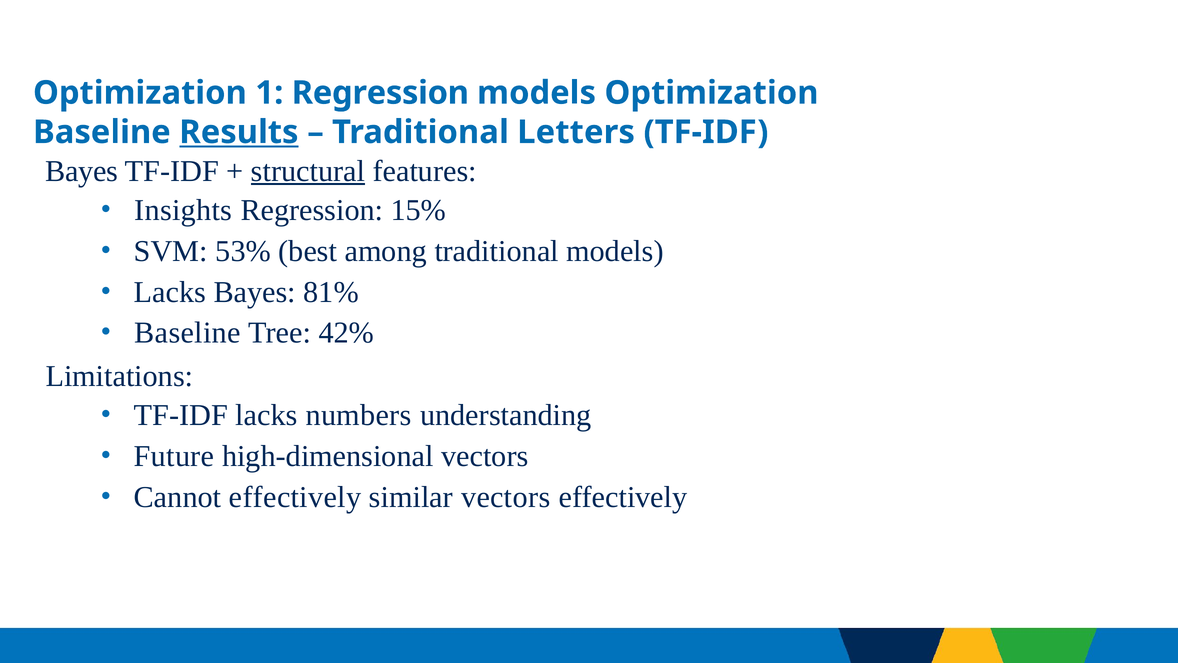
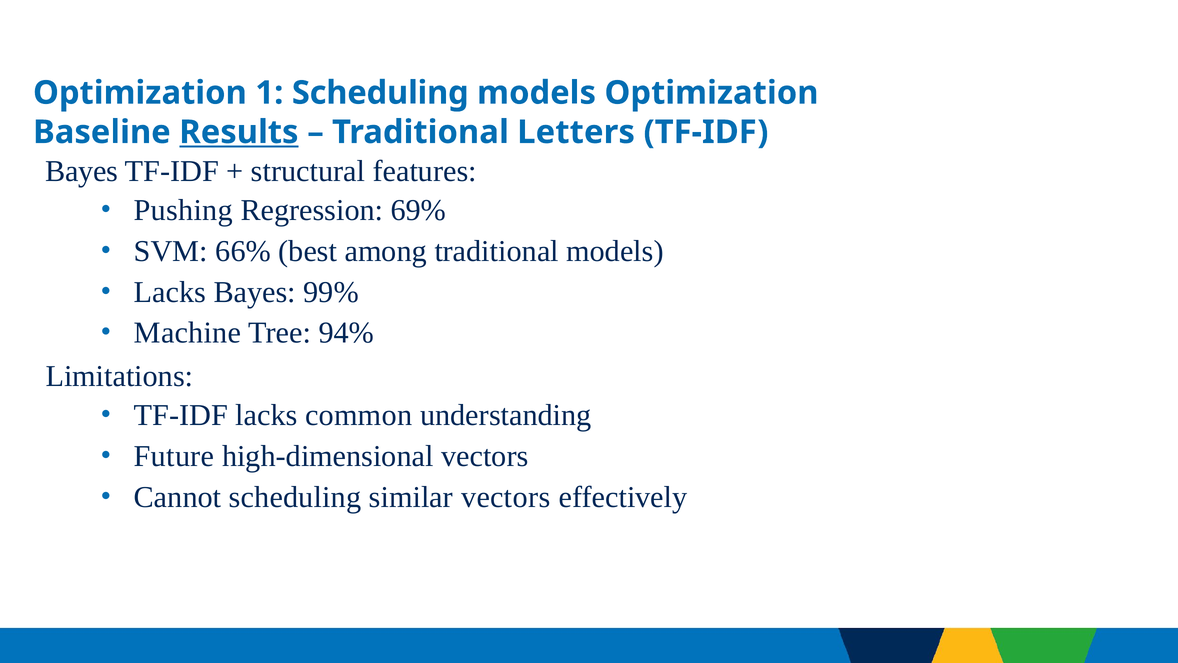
1 Regression: Regression -> Scheduling
structural underline: present -> none
Insights: Insights -> Pushing
15%: 15% -> 69%
53%: 53% -> 66%
81%: 81% -> 99%
Baseline at (187, 333): Baseline -> Machine
42%: 42% -> 94%
numbers: numbers -> common
Cannot effectively: effectively -> scheduling
